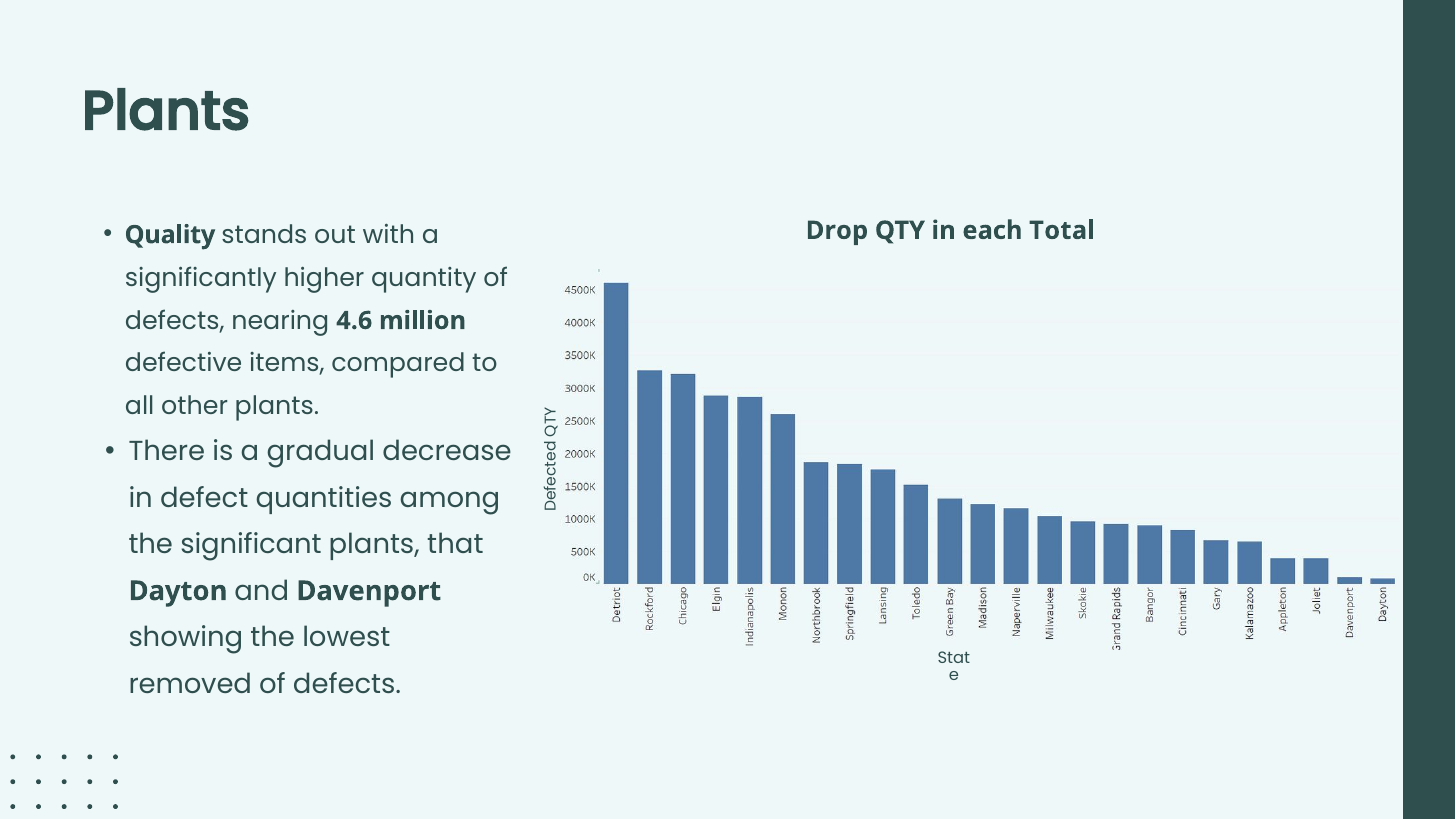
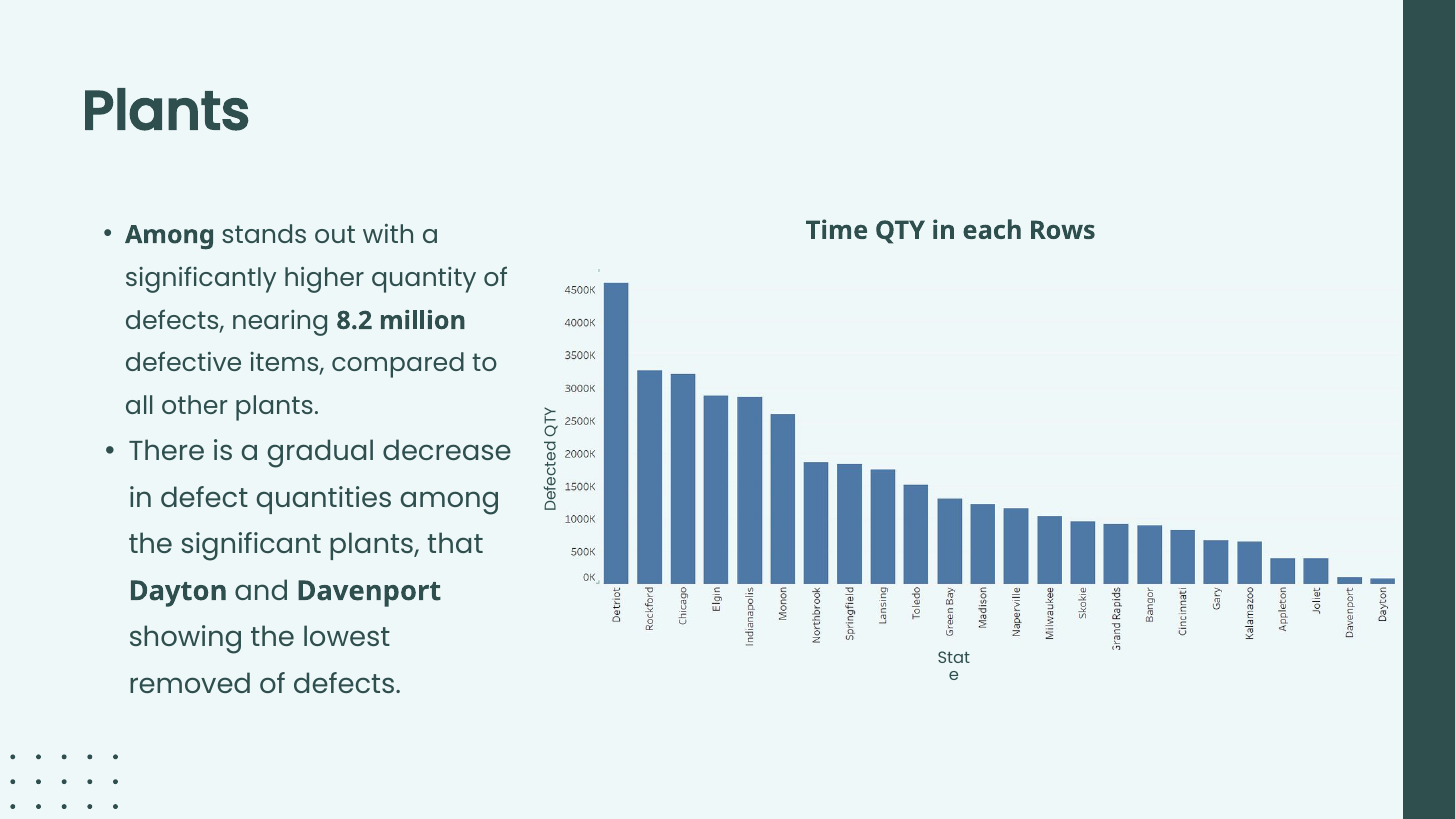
Quality at (170, 235): Quality -> Among
Drop: Drop -> Time
Total: Total -> Rows
4.6: 4.6 -> 8.2
